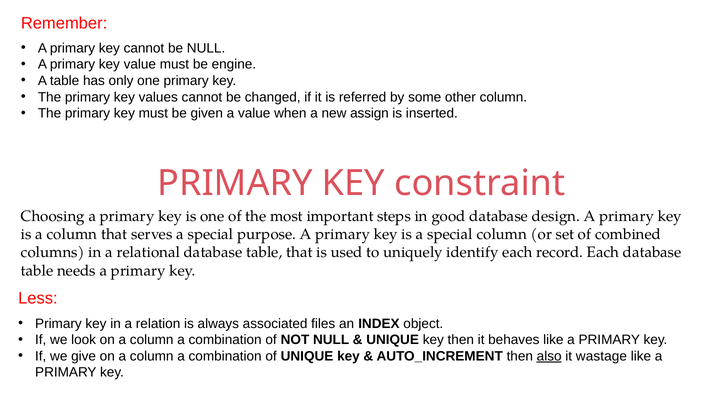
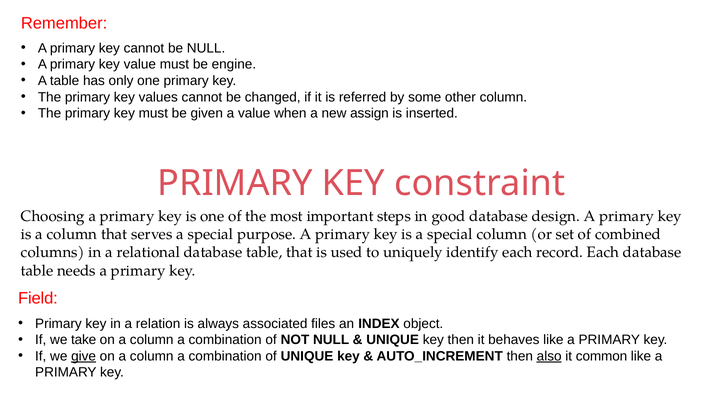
Less: Less -> Field
look: look -> take
give underline: none -> present
wastage: wastage -> common
